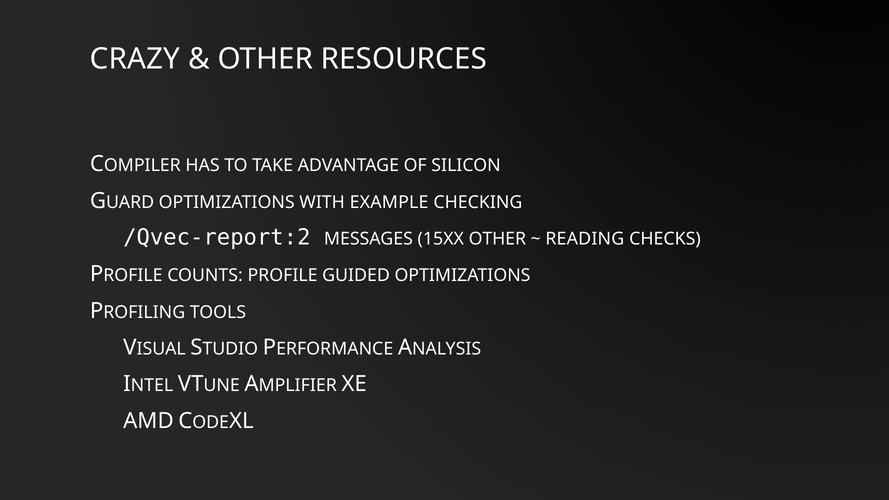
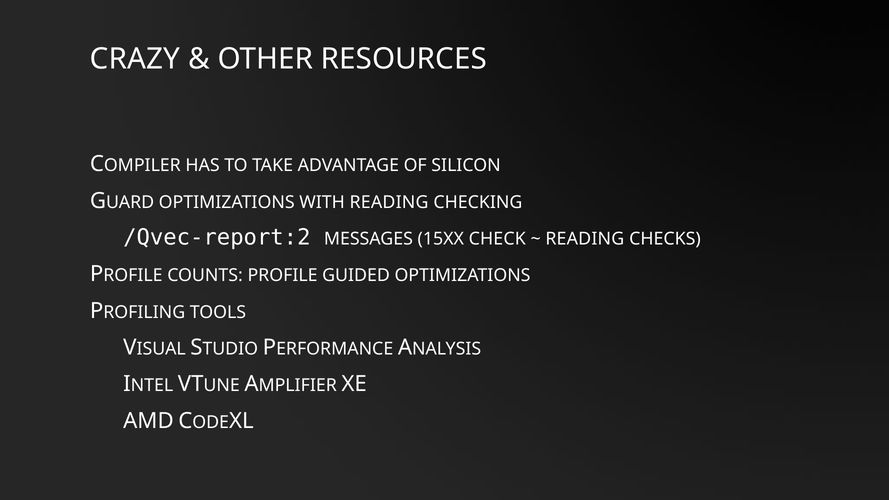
WITH EXAMPLE: EXAMPLE -> READING
15XX OTHER: OTHER -> CHECK
